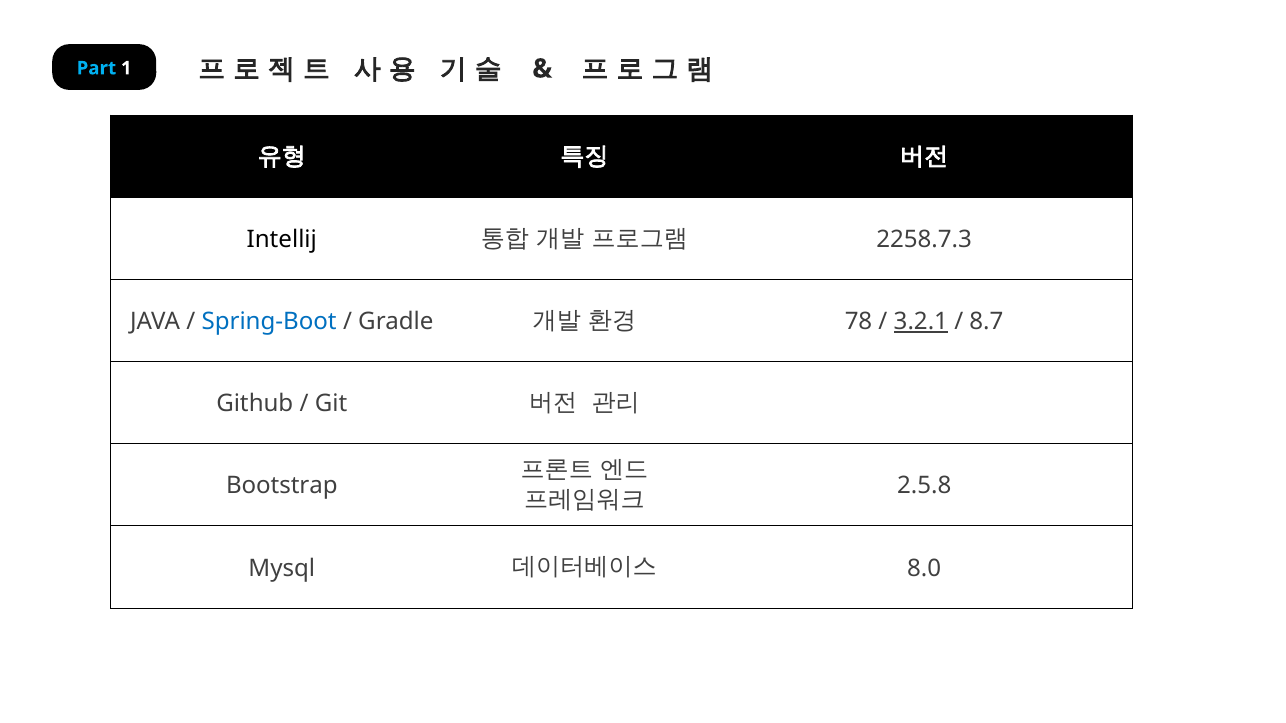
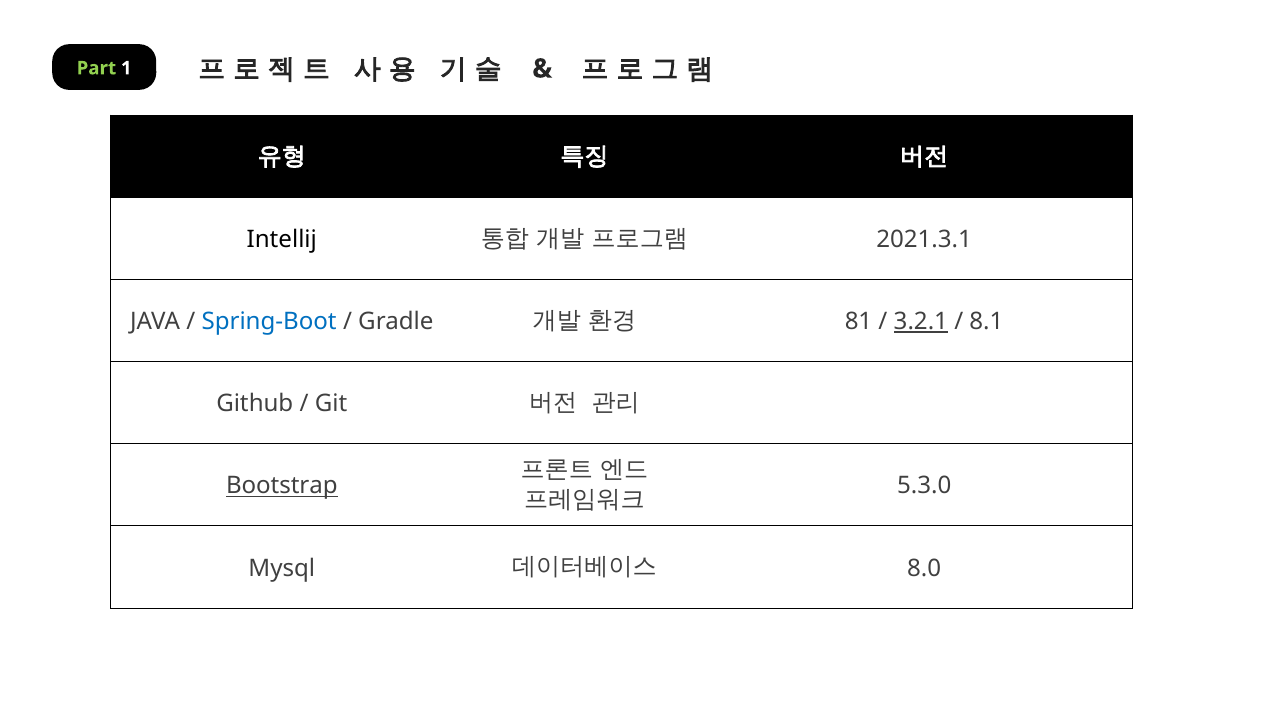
Part colour: light blue -> light green
2258.7.3: 2258.7.3 -> 2021.3.1
78: 78 -> 81
8.7: 8.7 -> 8.1
Bootstrap underline: none -> present
2.5.8: 2.5.8 -> 5.3.0
